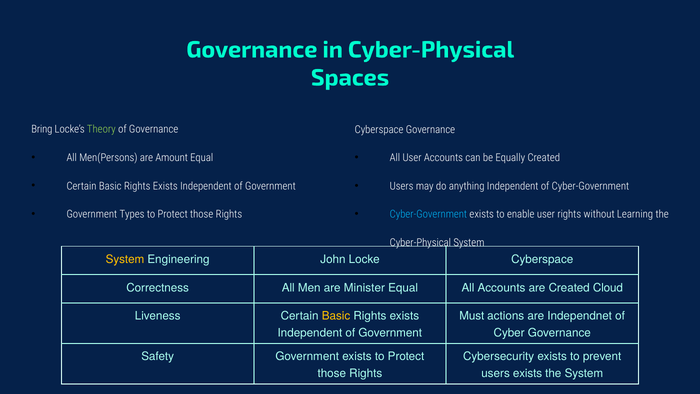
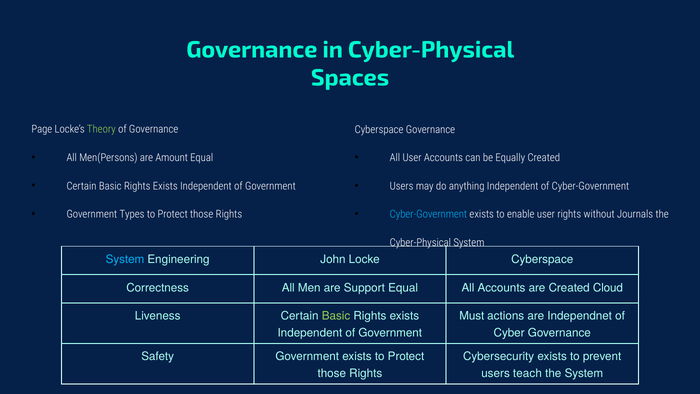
Bring: Bring -> Page
Learning: Learning -> Journals
System at (125, 259) colour: yellow -> light blue
Minister: Minister -> Support
Basic at (336, 316) colour: yellow -> light green
users exists: exists -> teach
